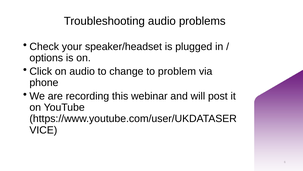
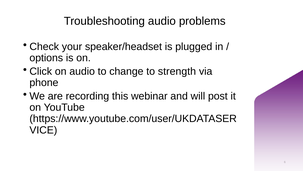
problem: problem -> strength
